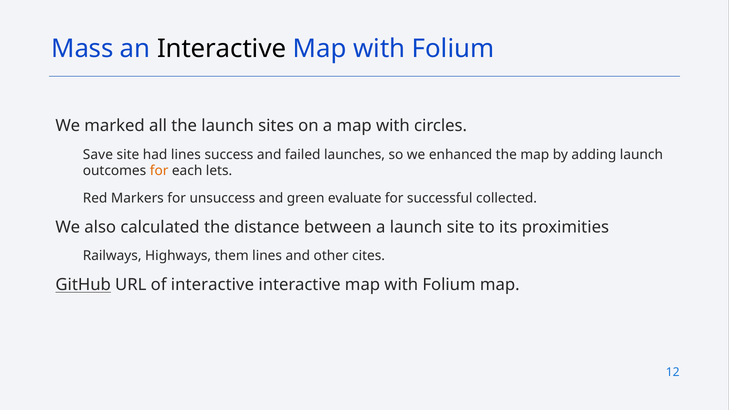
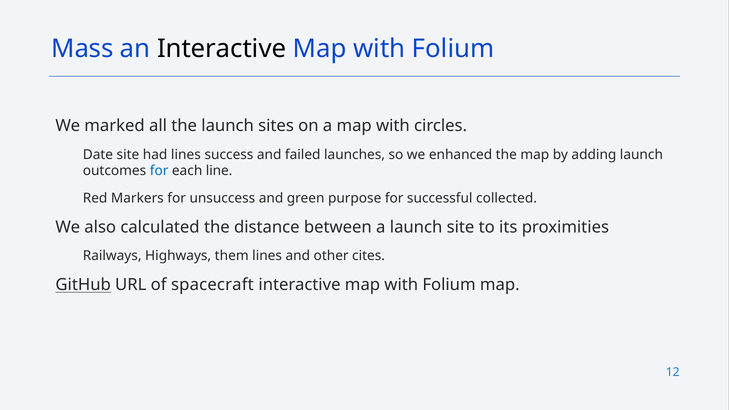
Save: Save -> Date
for at (159, 171) colour: orange -> blue
lets: lets -> line
evaluate: evaluate -> purpose
of interactive: interactive -> spacecraft
